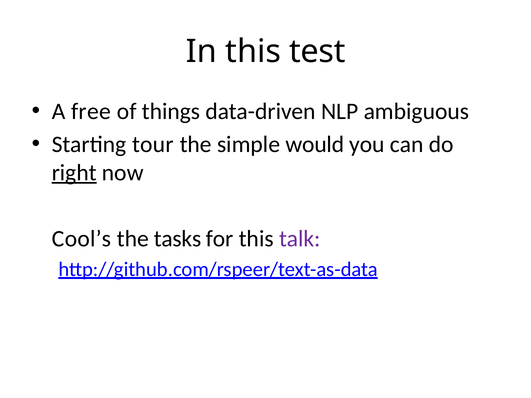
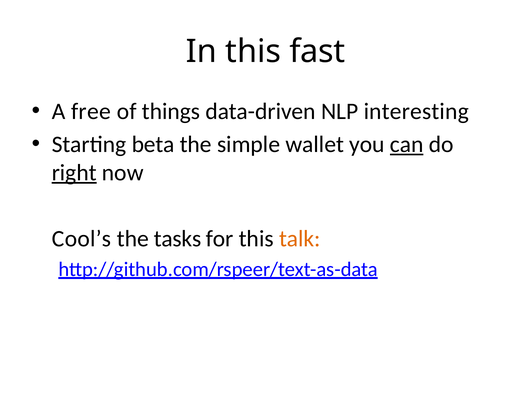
test: test -> fast
ambiguous: ambiguous -> interesting
tour: tour -> beta
would: would -> wallet
can underline: none -> present
talk colour: purple -> orange
